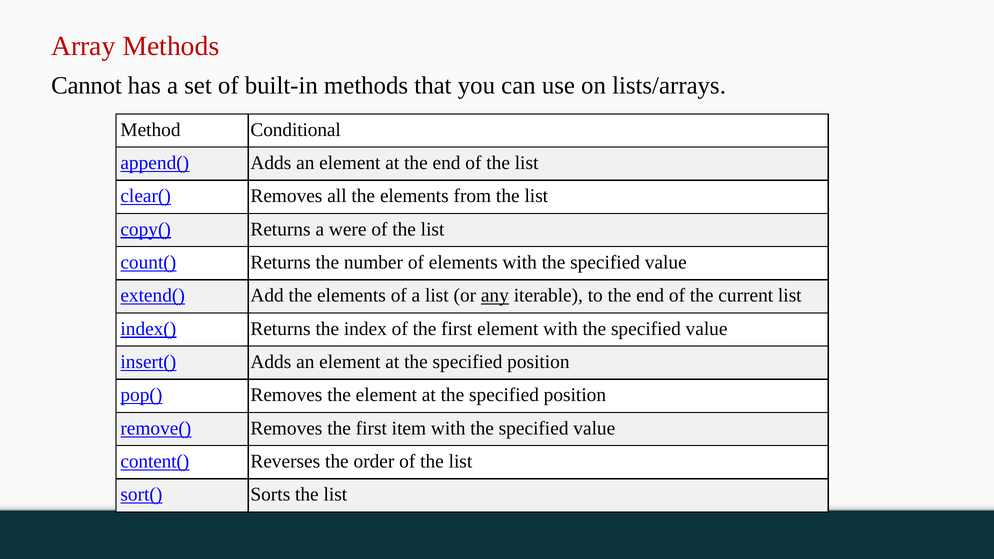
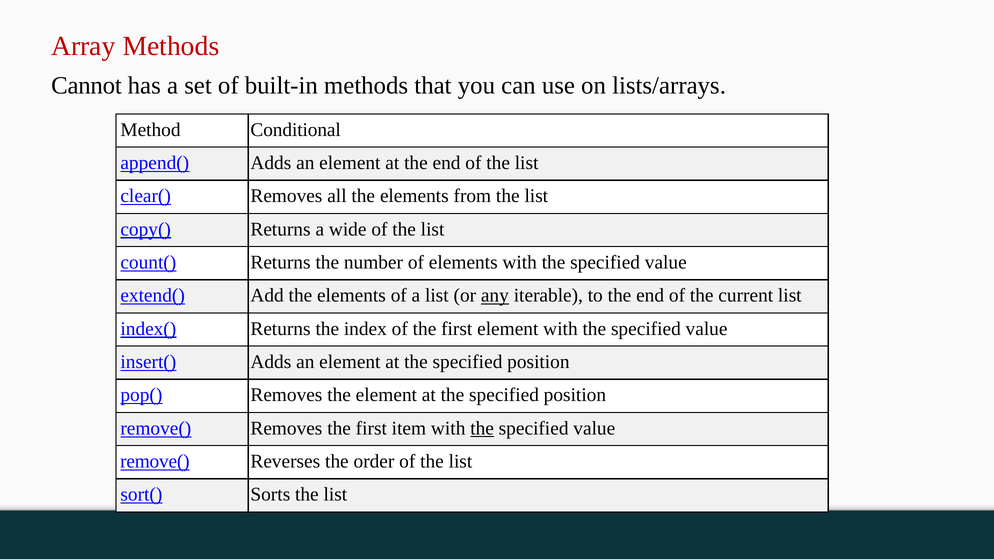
were: were -> wide
the at (482, 428) underline: none -> present
content( at (155, 462): content( -> remove(
